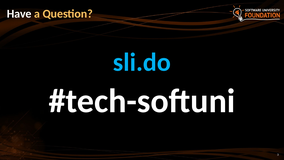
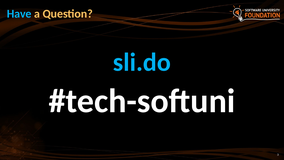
Have colour: white -> light blue
